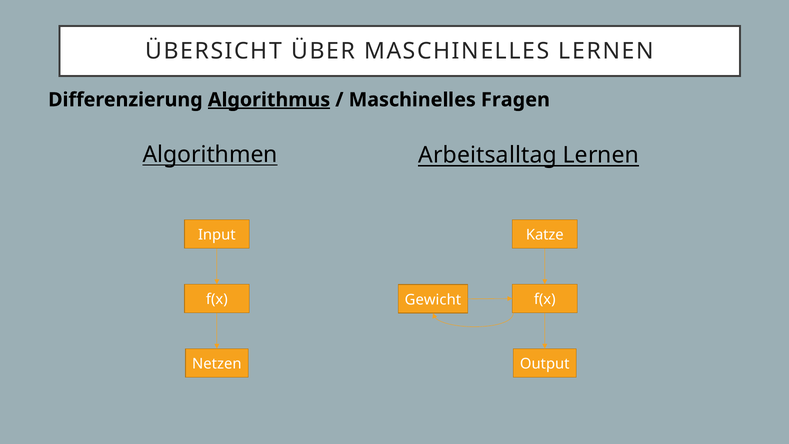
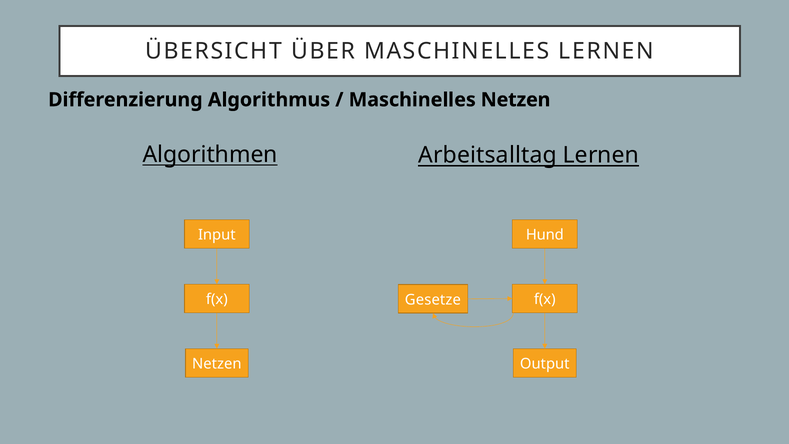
Algorithmus underline: present -> none
Maschinelles Fragen: Fragen -> Netzen
Katze: Katze -> Hund
Gewicht: Gewicht -> Gesetze
